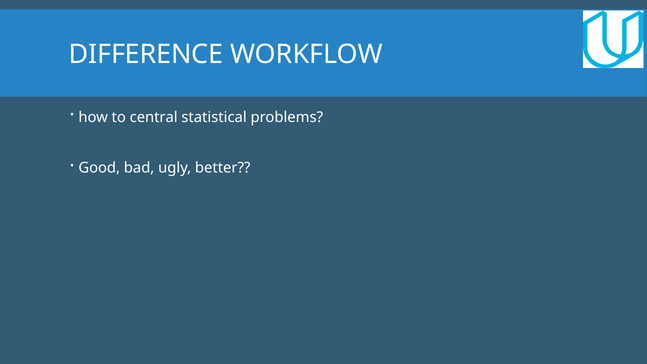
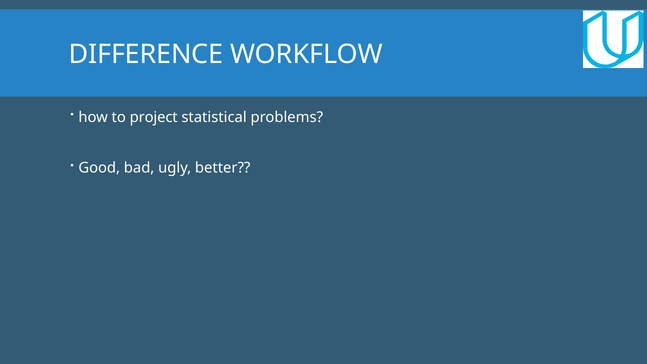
central: central -> project
